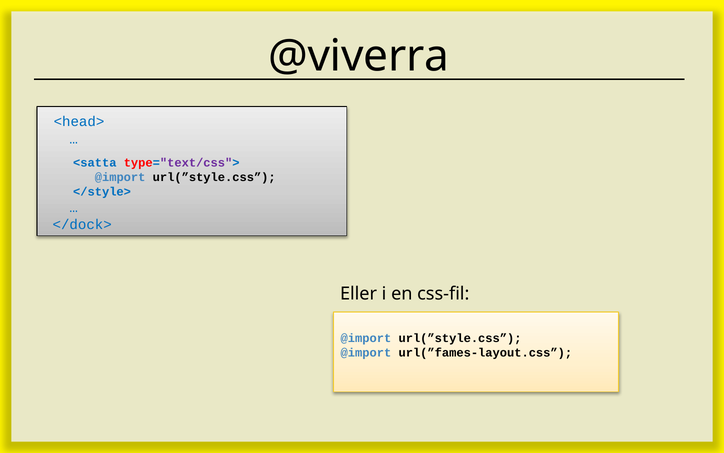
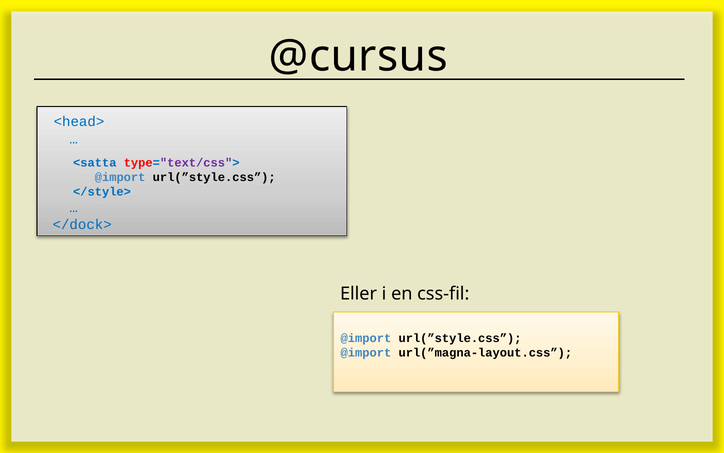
@viverra: @viverra -> @cursus
url(”fames-layout.css: url(”fames-layout.css -> url(”magna-layout.css
